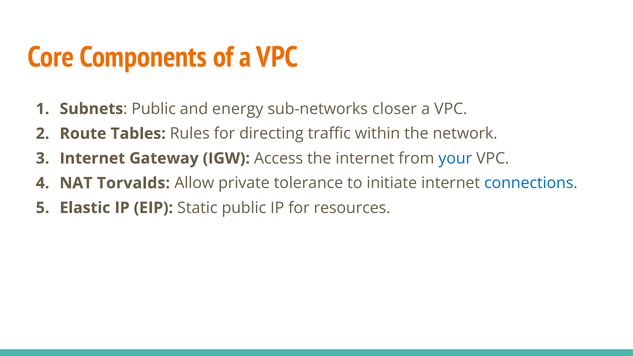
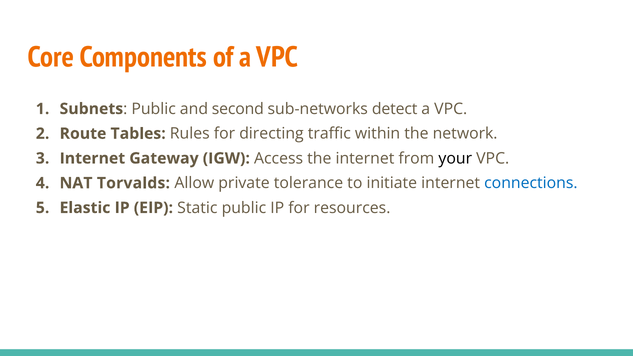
energy: energy -> second
closer: closer -> detect
your colour: blue -> black
